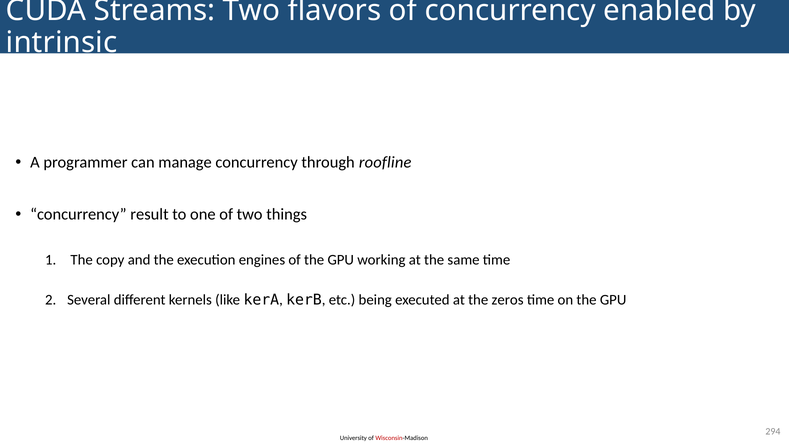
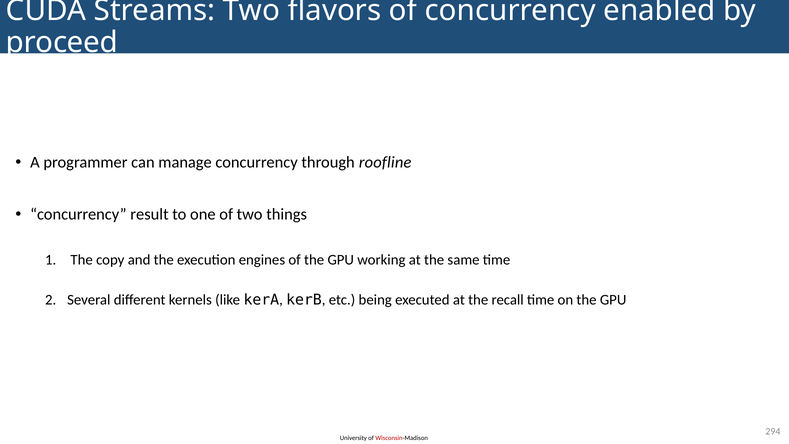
intrinsic: intrinsic -> proceed
zeros: zeros -> recall
